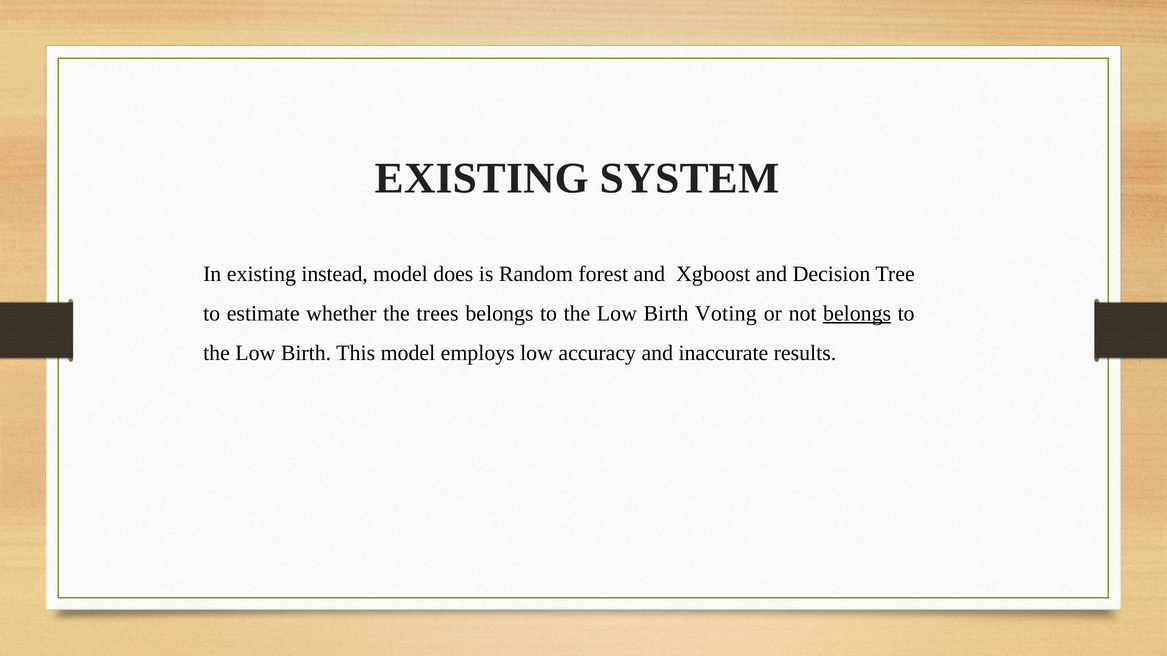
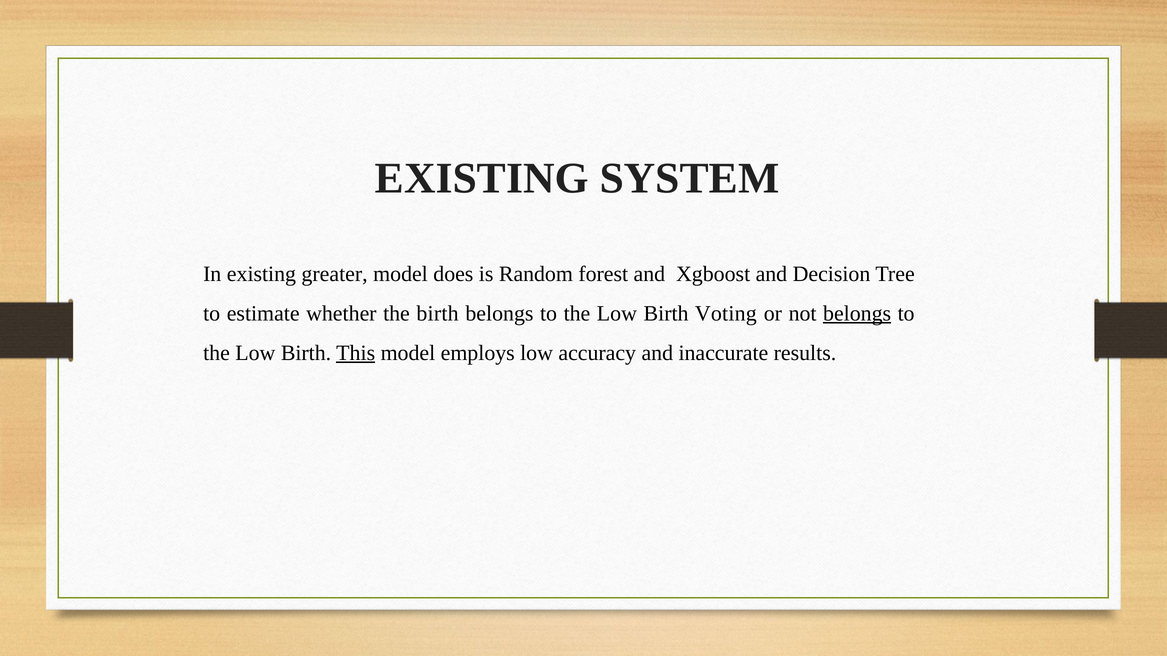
instead: instead -> greater
the trees: trees -> birth
This underline: none -> present
